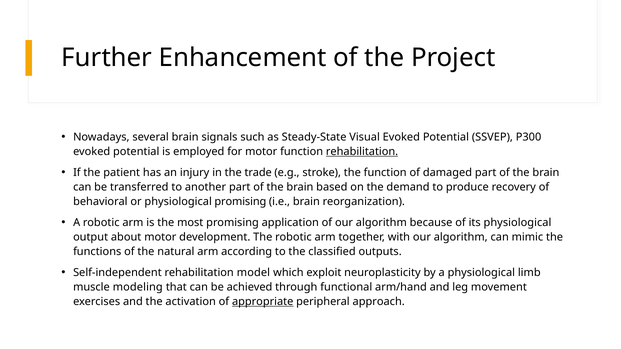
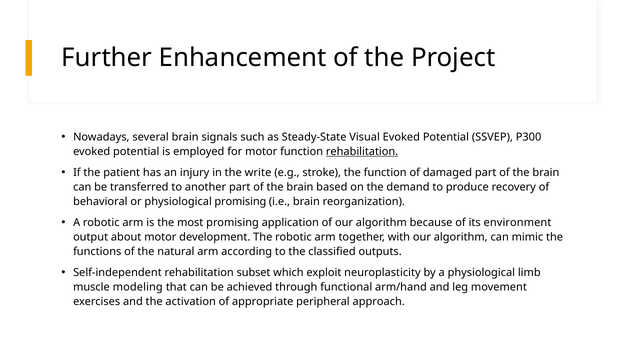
trade: trade -> write
its physiological: physiological -> environment
model: model -> subset
appropriate underline: present -> none
